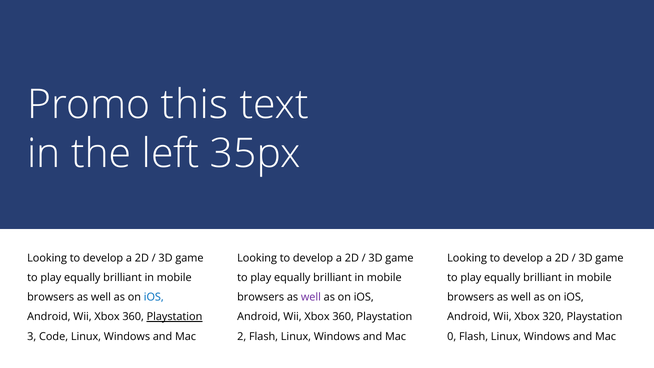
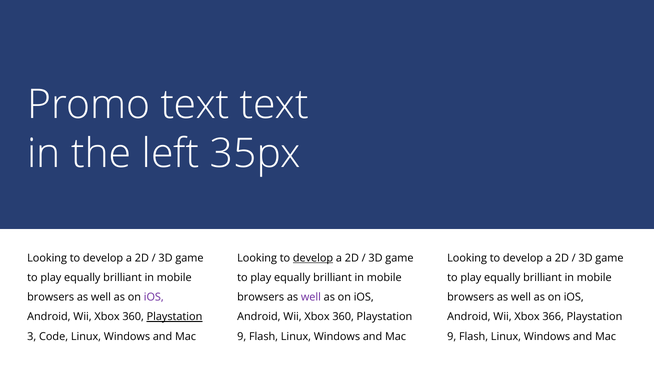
Promo this: this -> text
develop at (313, 258) underline: none -> present
iOS at (154, 297) colour: blue -> purple
320: 320 -> 366
2 at (242, 336): 2 -> 9
0 at (452, 336): 0 -> 9
